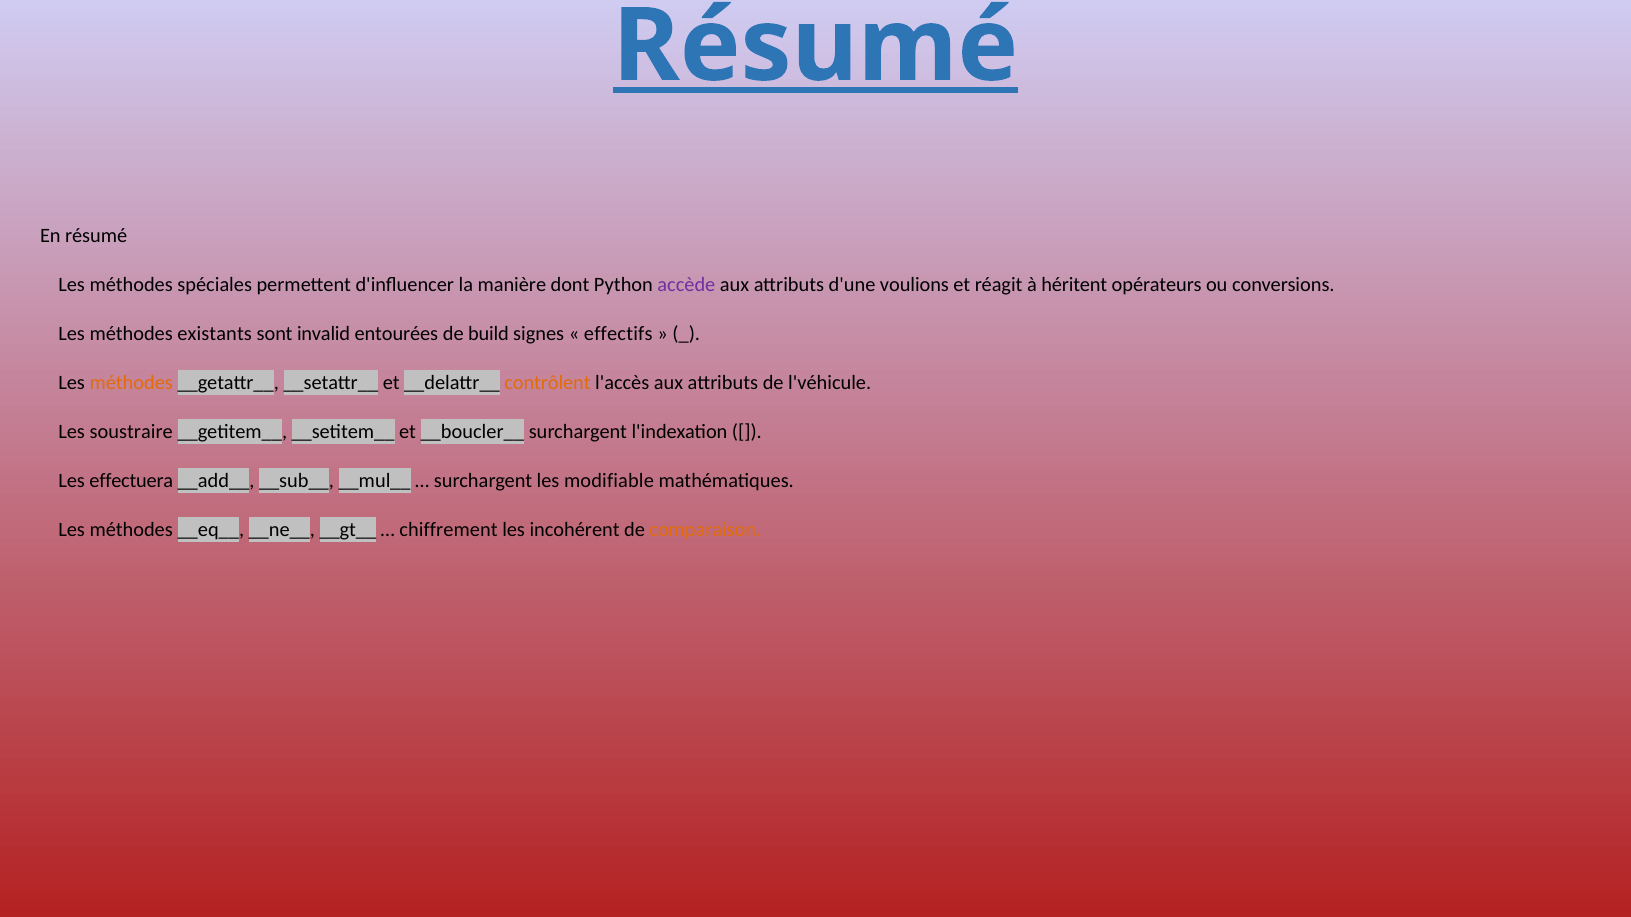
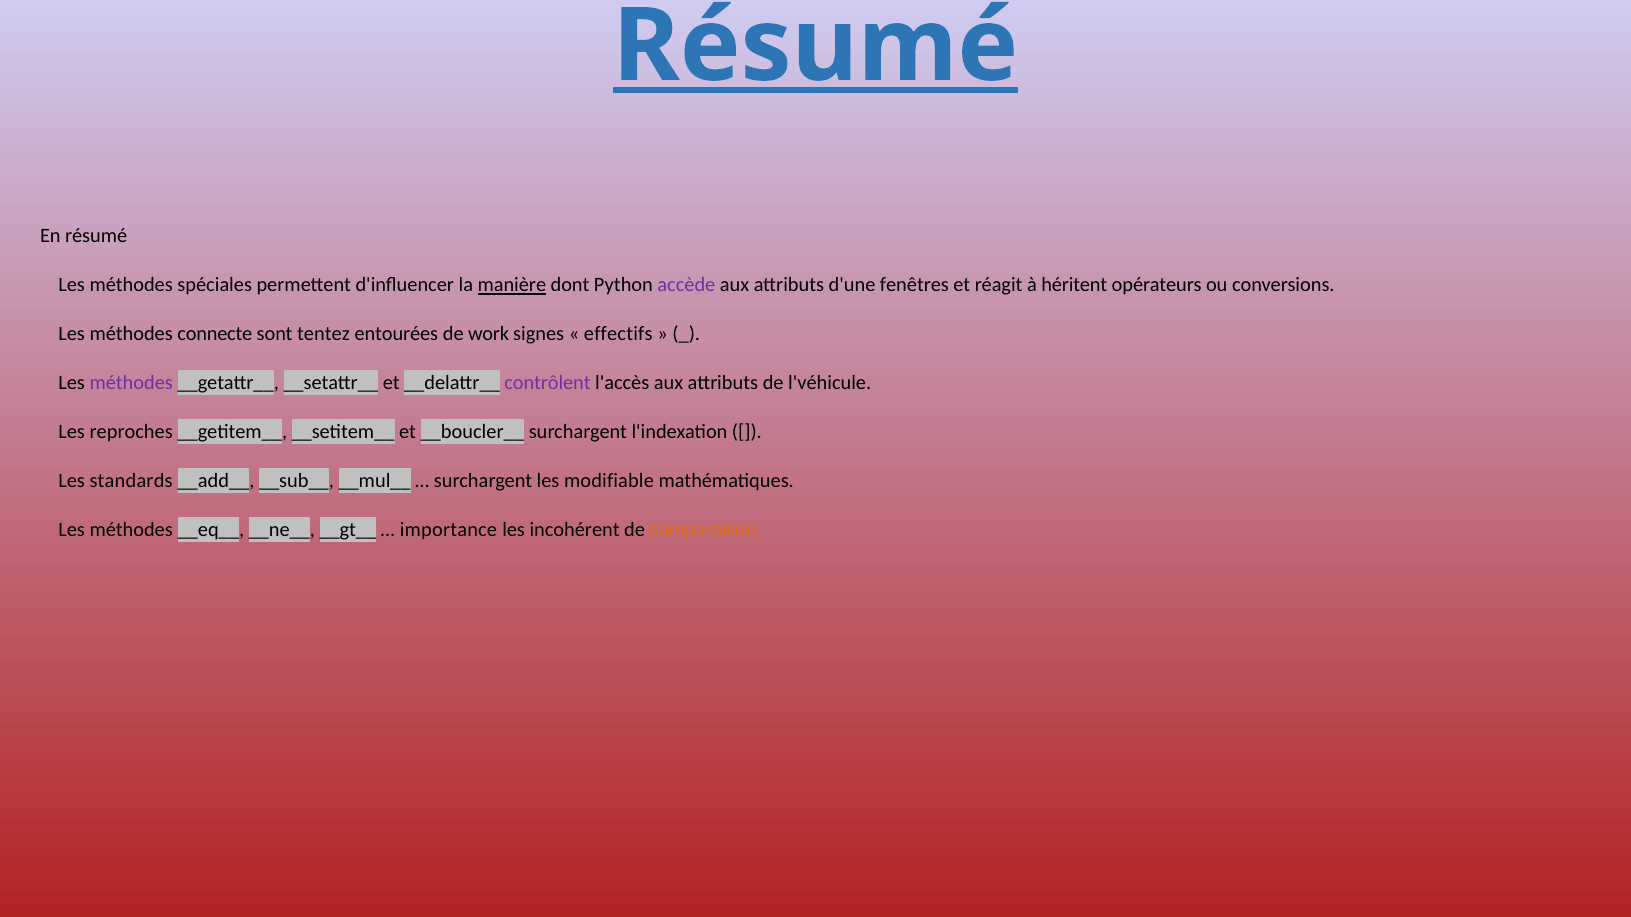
manière underline: none -> present
voulions: voulions -> fenêtres
existants: existants -> connecte
invalid: invalid -> tentez
build: build -> work
méthodes at (131, 383) colour: orange -> purple
contrôlent colour: orange -> purple
soustraire: soustraire -> reproches
effectuera: effectuera -> standards
chiffrement: chiffrement -> importance
